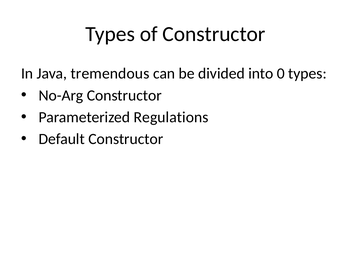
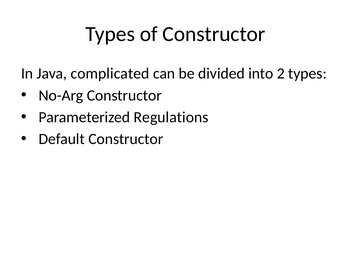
tremendous: tremendous -> complicated
0: 0 -> 2
